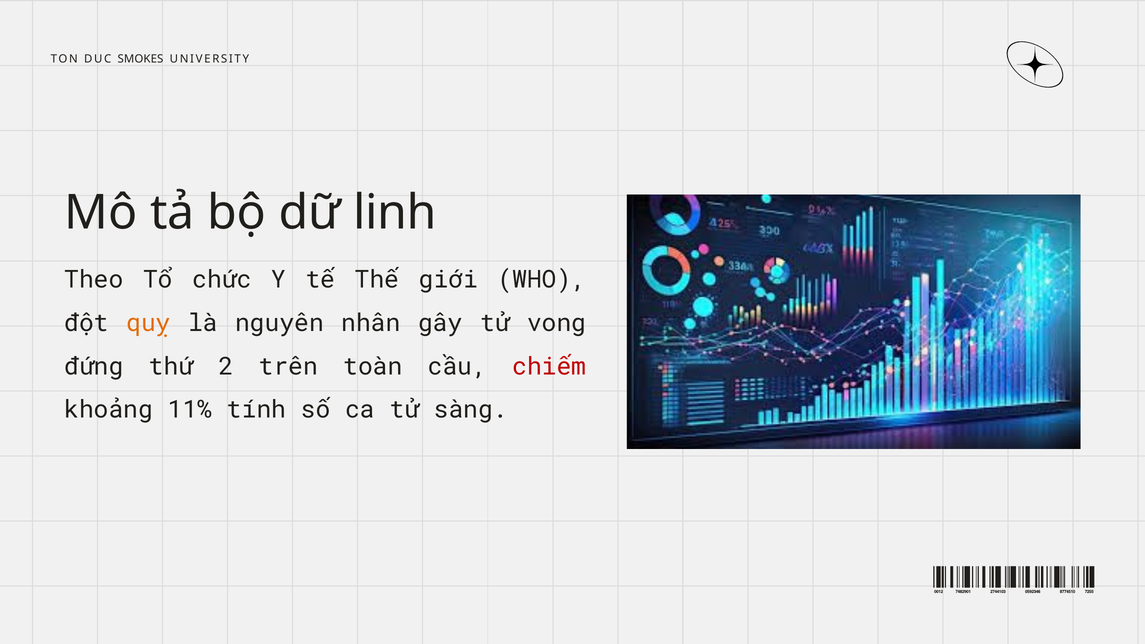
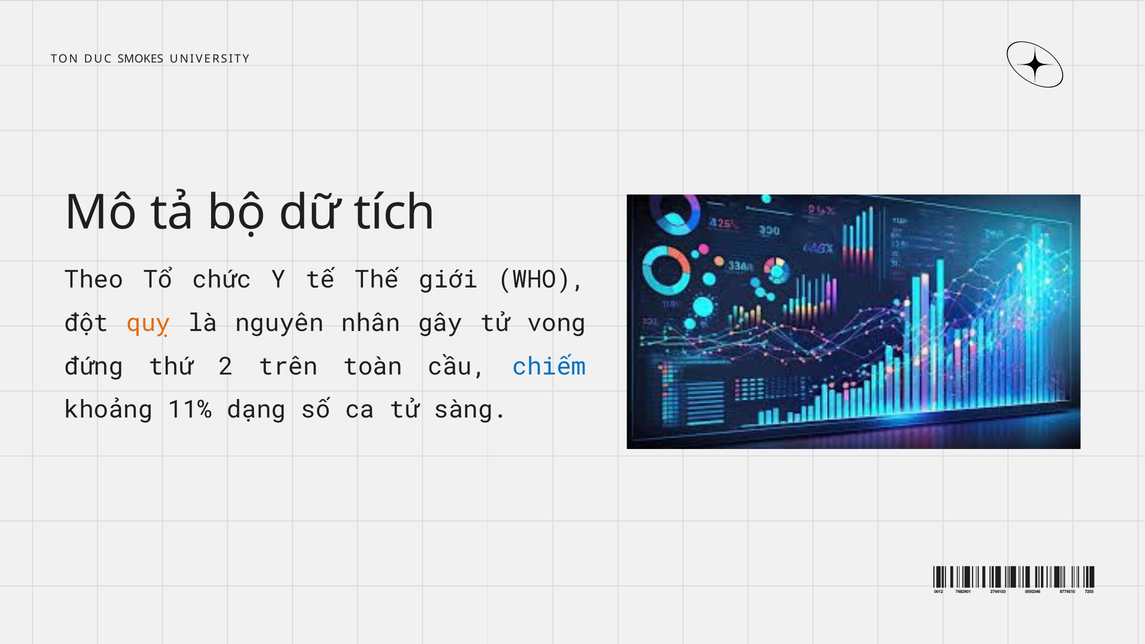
linh: linh -> tích
chiếm colour: red -> blue
tính: tính -> dạng
